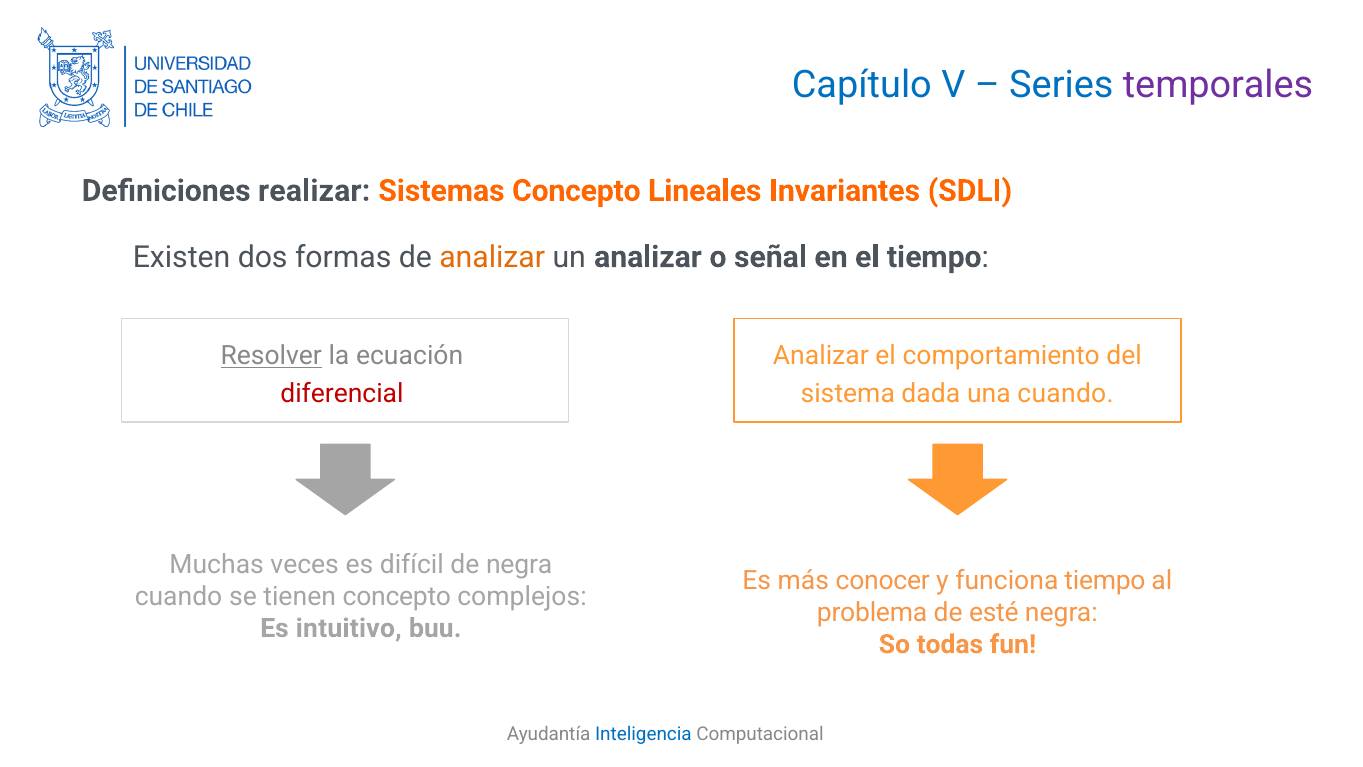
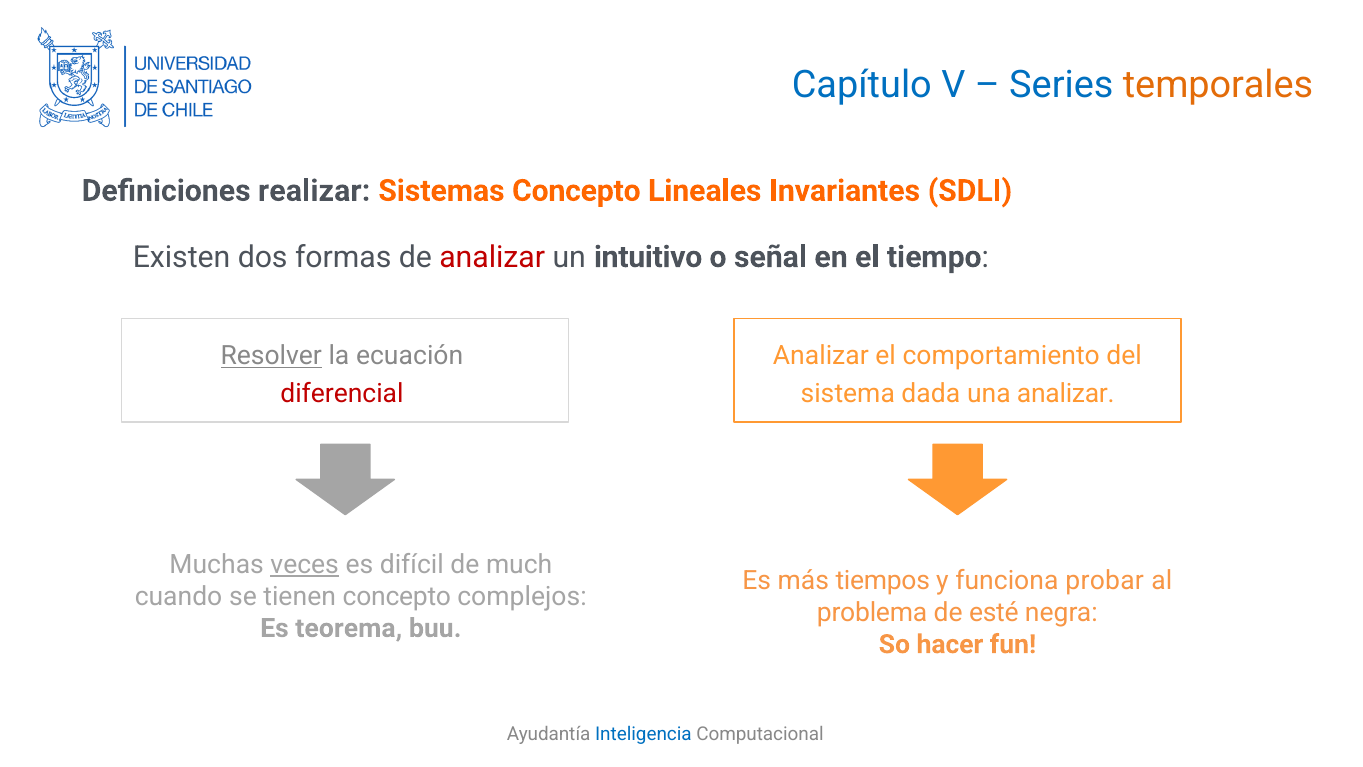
temporales colour: purple -> orange
analizar at (492, 257) colour: orange -> red
un analizar: analizar -> intuitivo
una cuando: cuando -> analizar
veces underline: none -> present
de negra: negra -> much
conocer: conocer -> tiempos
funciona tiempo: tiempo -> probar
intuitivo: intuitivo -> teorema
todas: todas -> hacer
